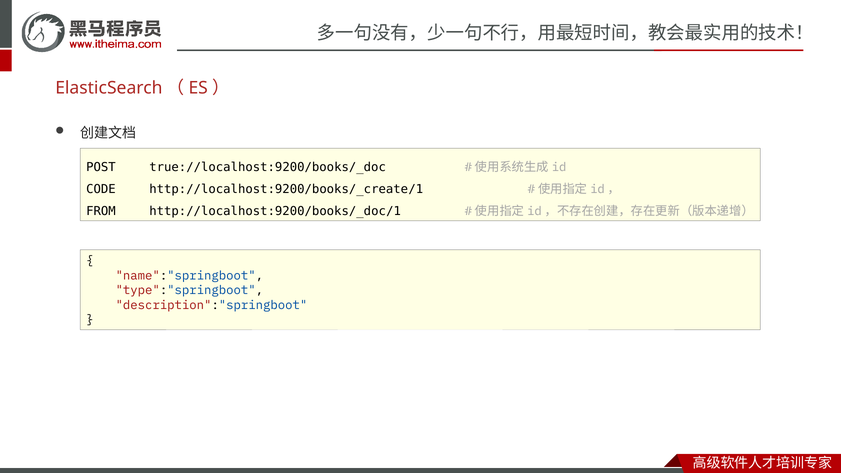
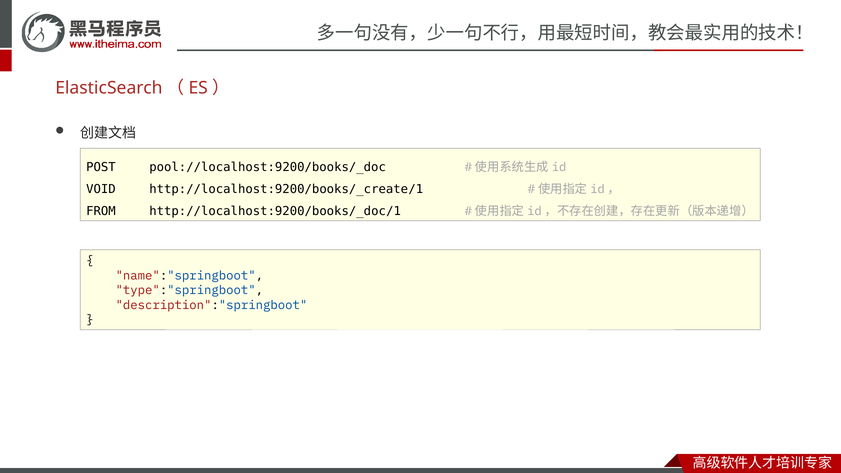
true://localhost:9200/books/_doc: true://localhost:9200/books/_doc -> pool://localhost:9200/books/_doc
CODE: CODE -> VOID
